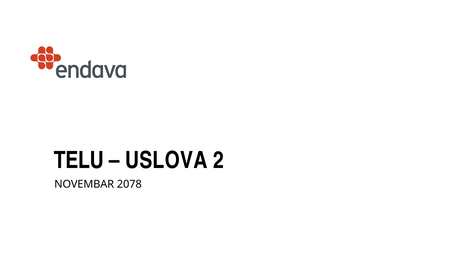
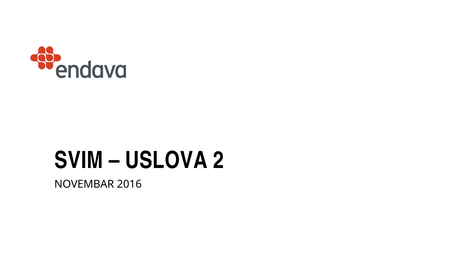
TELU: TELU -> SVIM
2078: 2078 -> 2016
